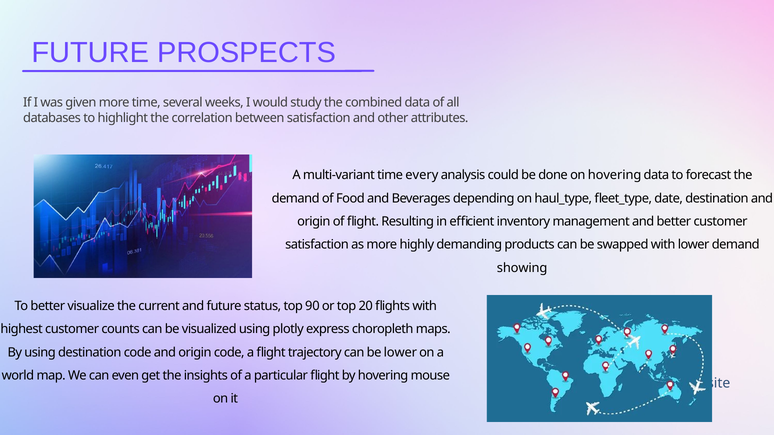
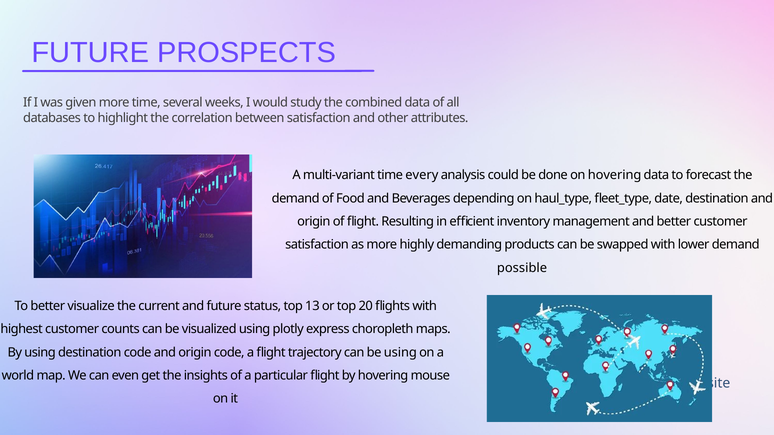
showing: showing -> possible
90: 90 -> 13
be lower: lower -> using
